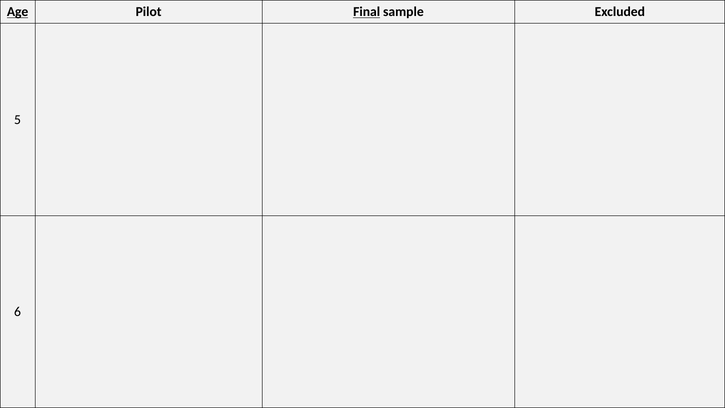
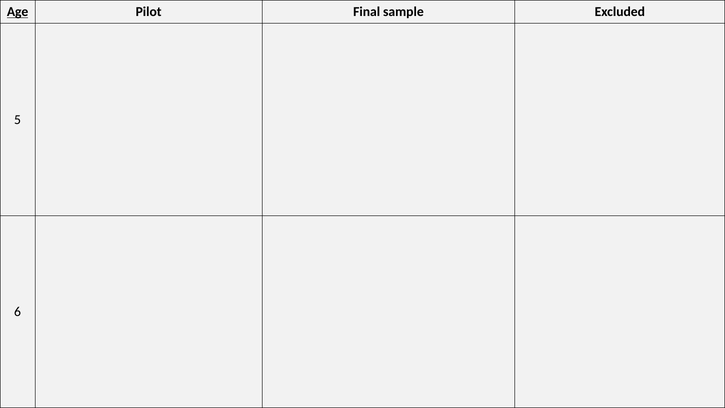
Final underline: present -> none
